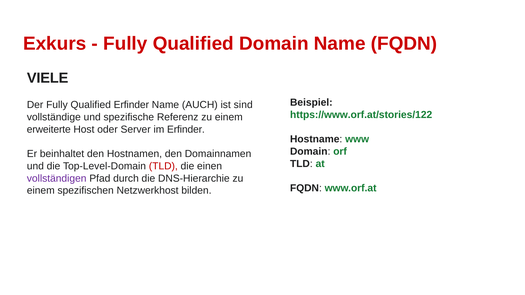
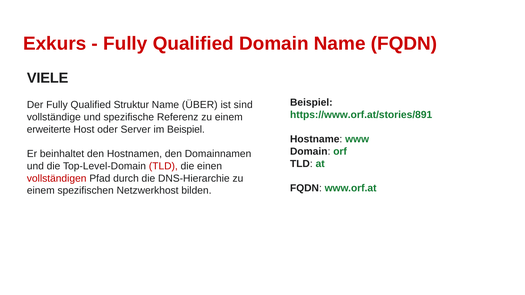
Qualified Erfinder: Erfinder -> Struktur
AUCH: AUCH -> ÜBER
https://www.orf.at/stories/122: https://www.orf.at/stories/122 -> https://www.orf.at/stories/891
im Erfinder: Erfinder -> Beispiel
vollständigen colour: purple -> red
